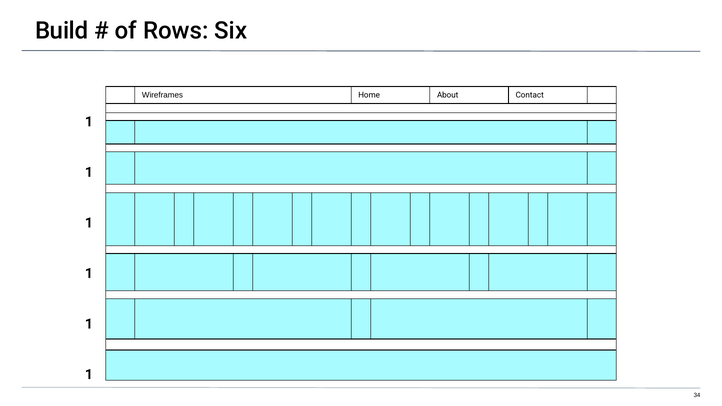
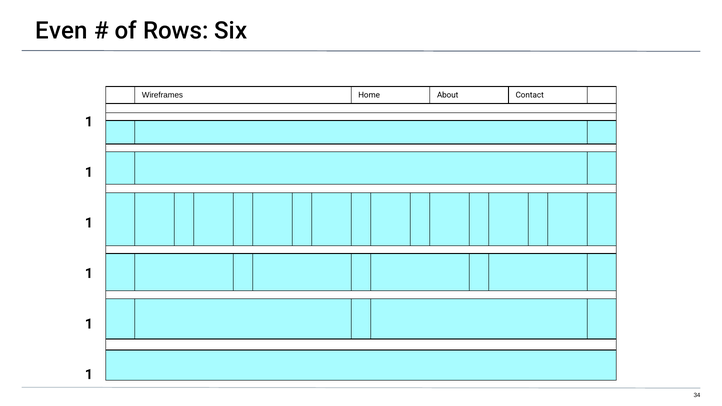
Build: Build -> Even
